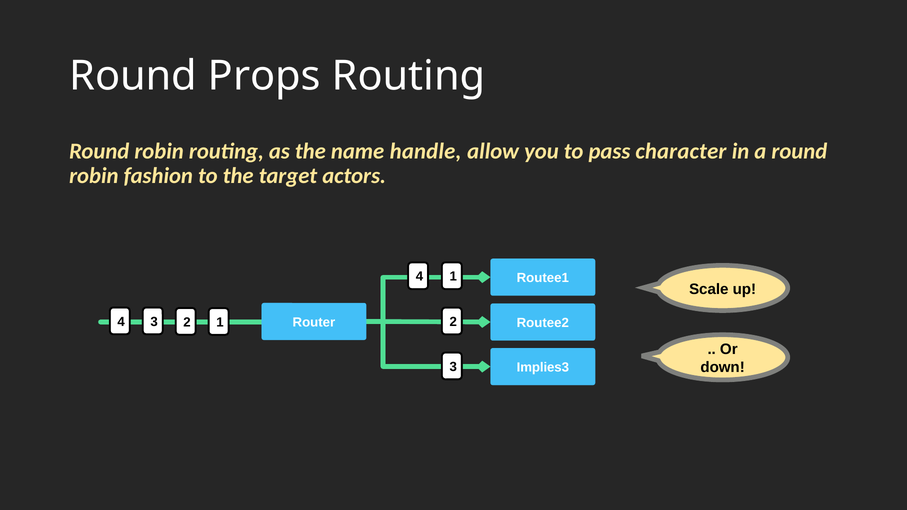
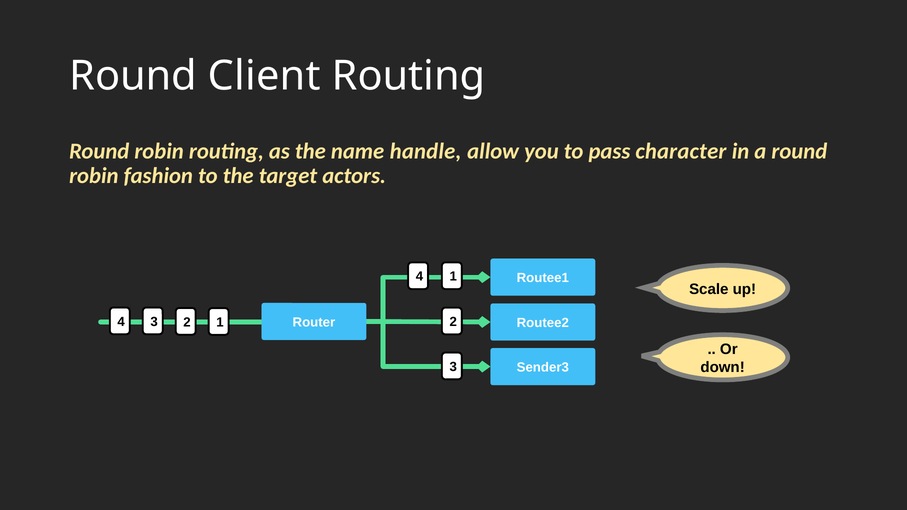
Props: Props -> Client
Implies3: Implies3 -> Sender3
